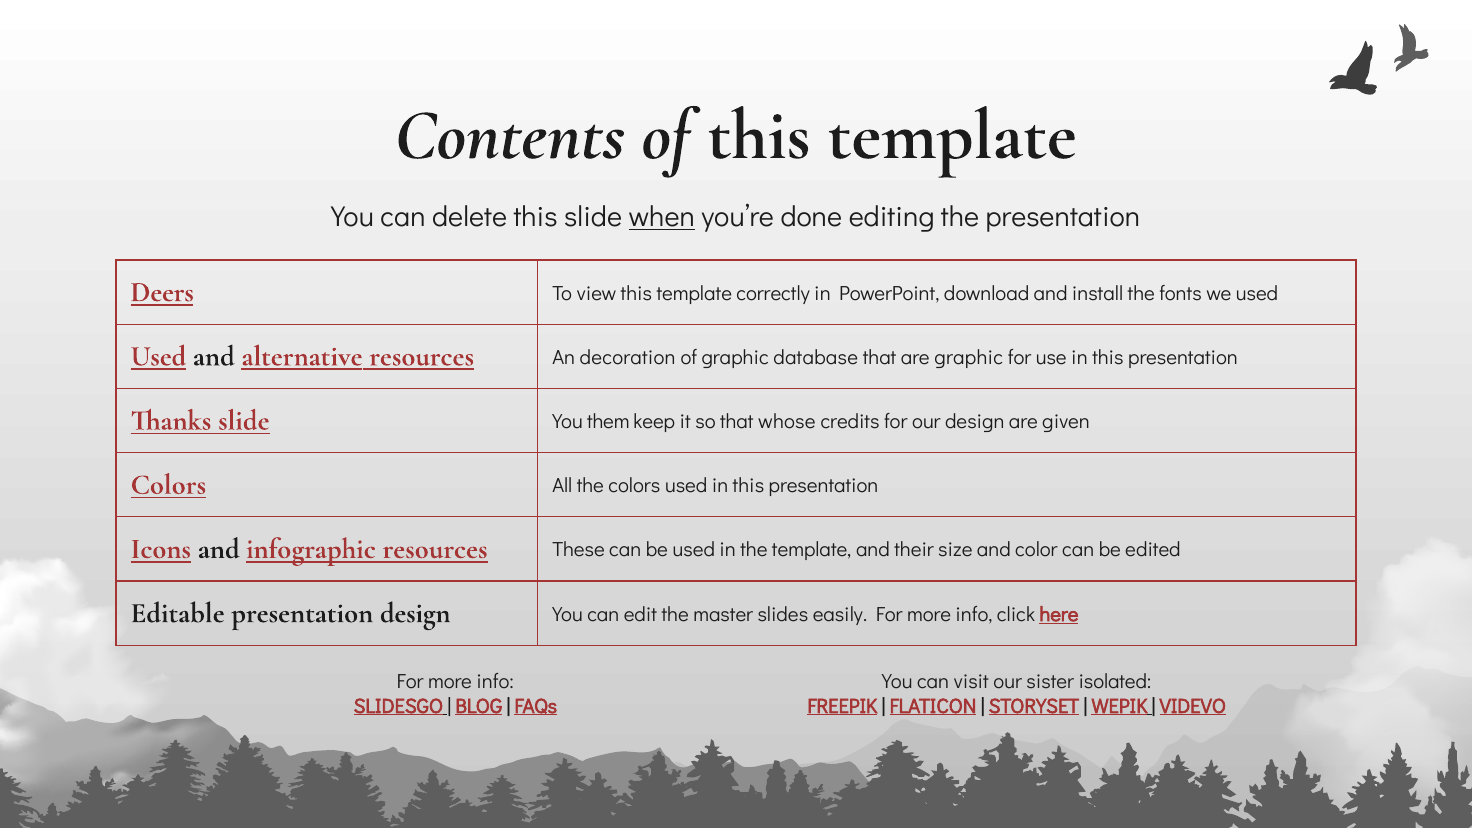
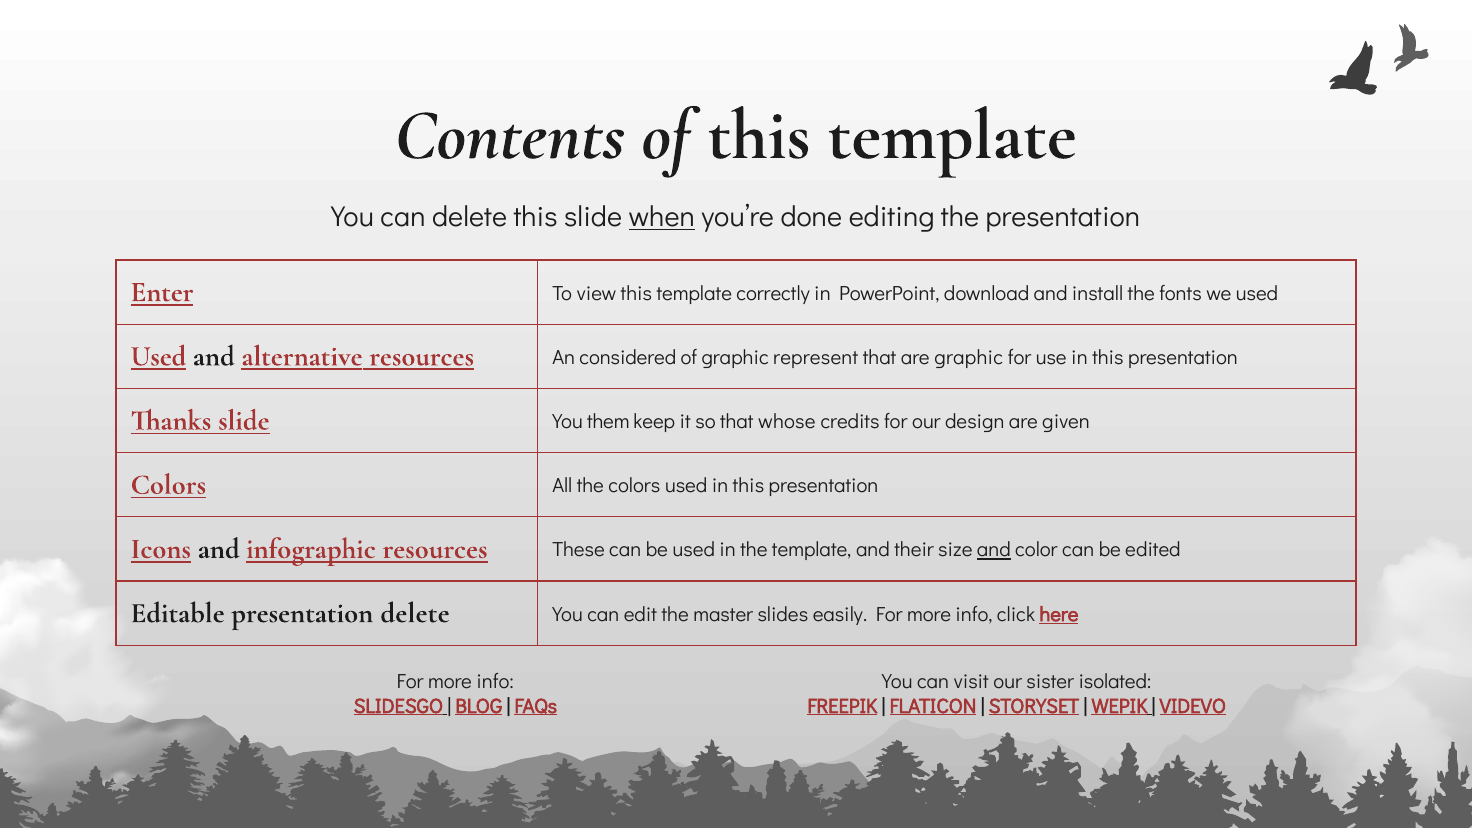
Deers: Deers -> Enter
decoration: decoration -> considered
database: database -> represent
and at (994, 550) underline: none -> present
presentation design: design -> delete
